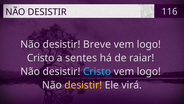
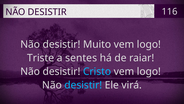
Breve: Breve -> Muito
Cristo at (41, 58): Cristo -> Triste
desistir at (83, 85) colour: yellow -> light blue
